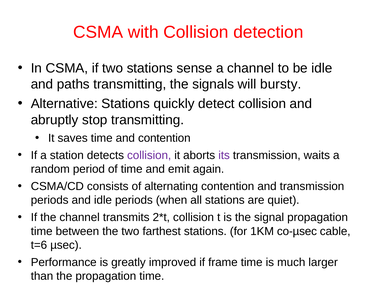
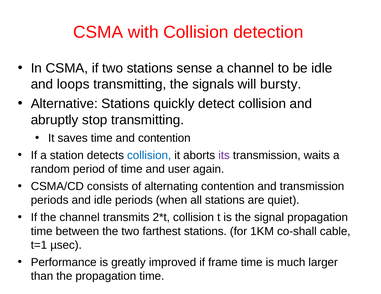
paths: paths -> loops
collision at (149, 156) colour: purple -> blue
emit: emit -> user
co-µsec: co-µsec -> co-shall
t=6: t=6 -> t=1
